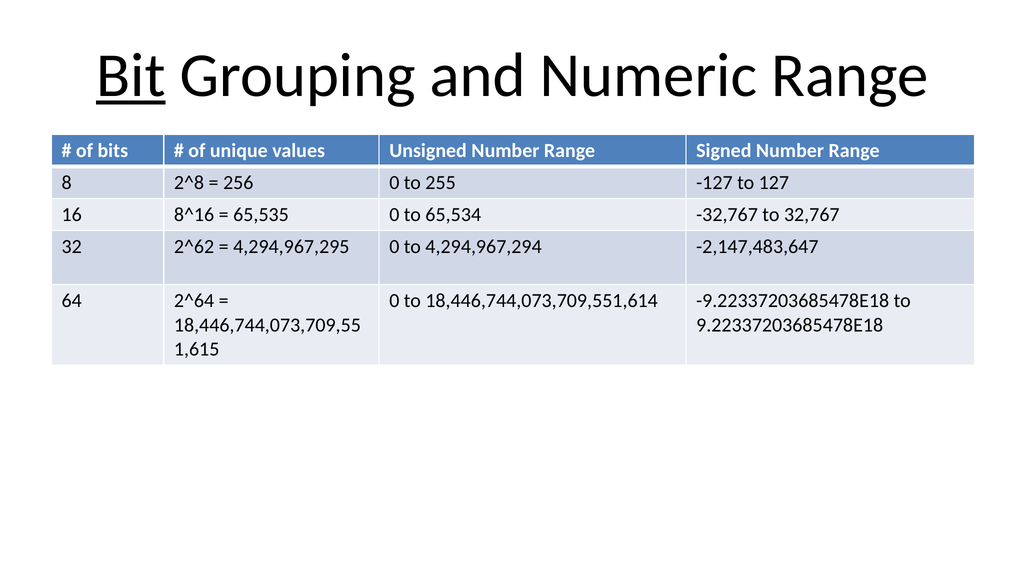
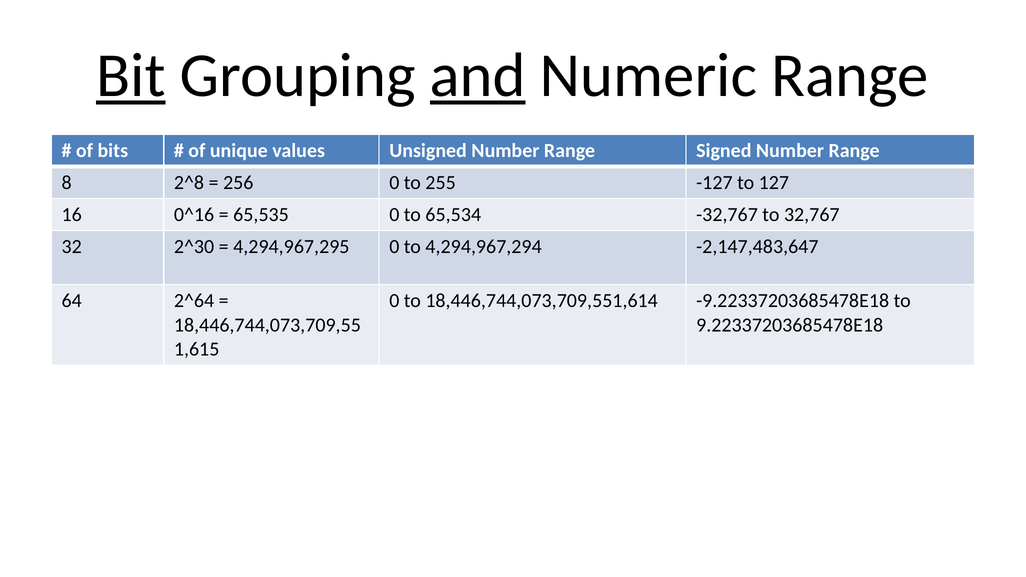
and underline: none -> present
8^16: 8^16 -> 0^16
2^62: 2^62 -> 2^30
